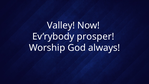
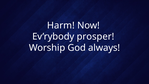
Valley: Valley -> Harm
